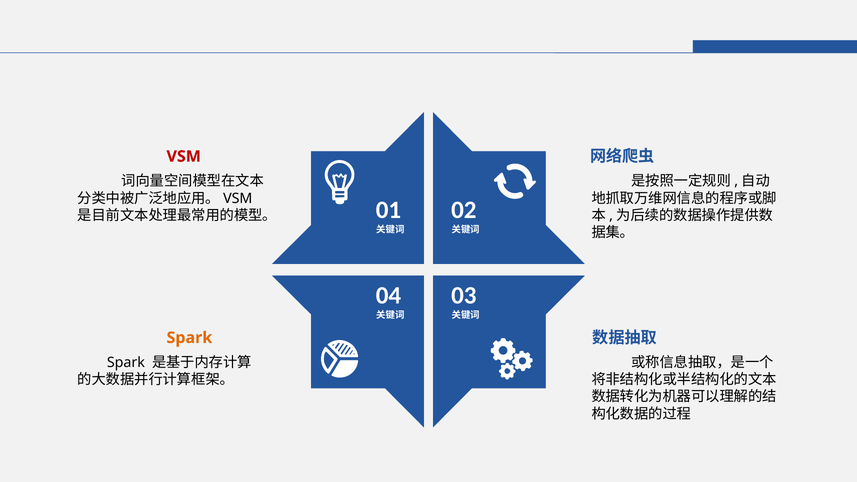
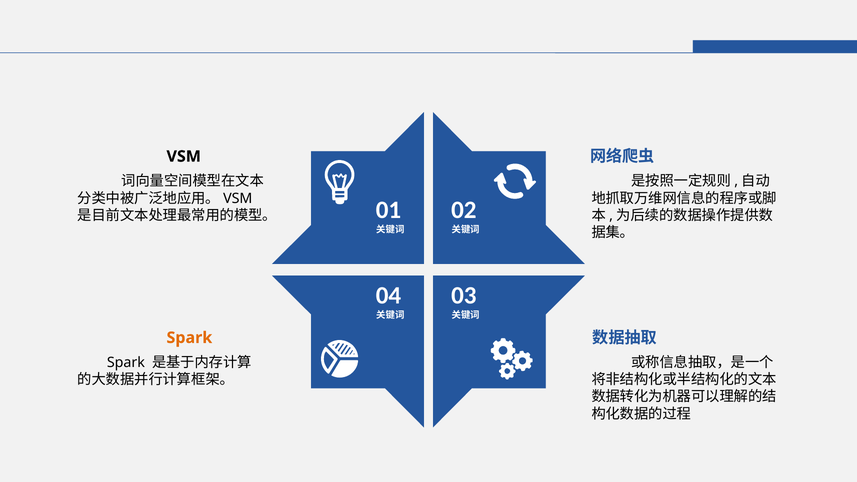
VSM colour: red -> black
